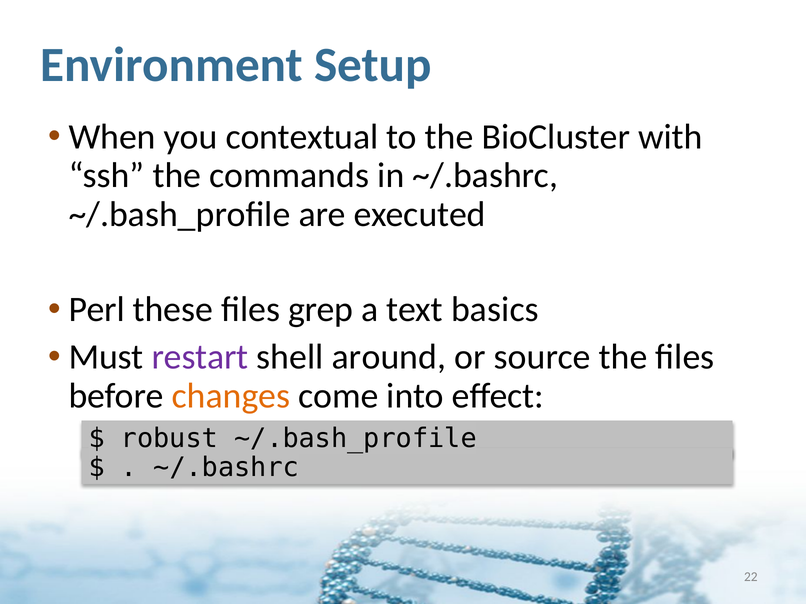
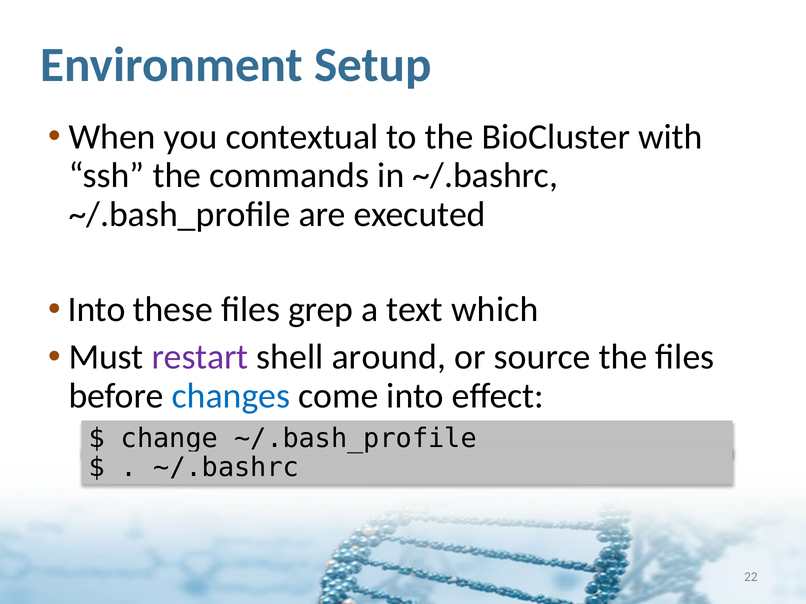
Perl at (97, 310): Perl -> Into
basics: basics -> which
changes colour: orange -> blue
robust: robust -> change
